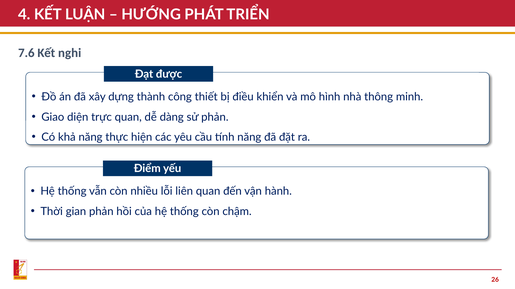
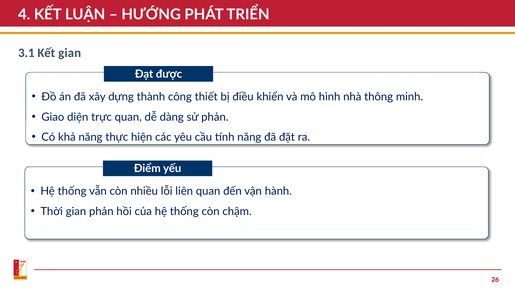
7.6: 7.6 -> 3.1
Kết nghi: nghi -> gian
